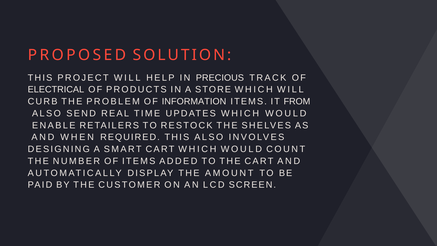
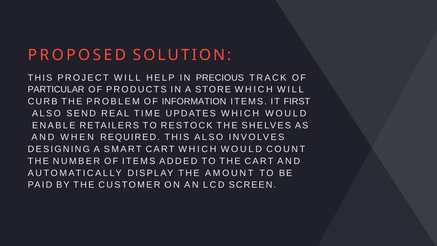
ELECTRICAL: ELECTRICAL -> PARTICULAR
FROM: FROM -> FIRST
